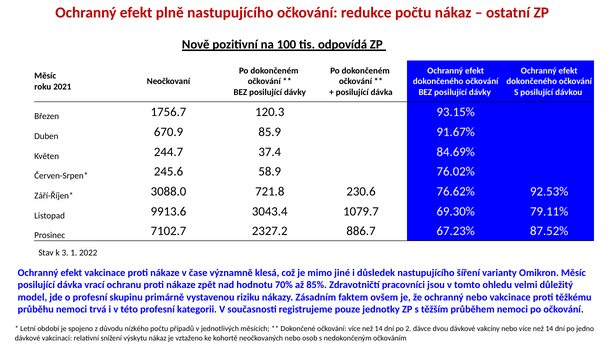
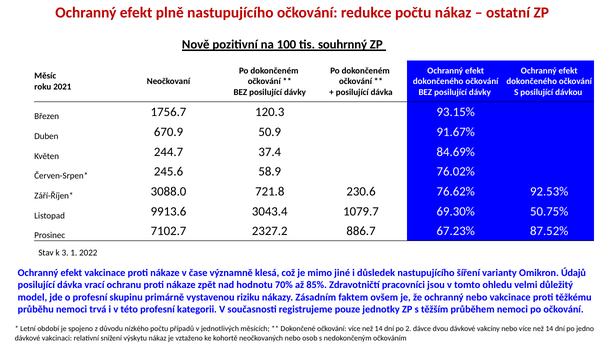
odpovídá: odpovídá -> souhrnný
85.9: 85.9 -> 50.9
79.11%: 79.11% -> 50.75%
Omikron Měsíc: Měsíc -> Údajů
